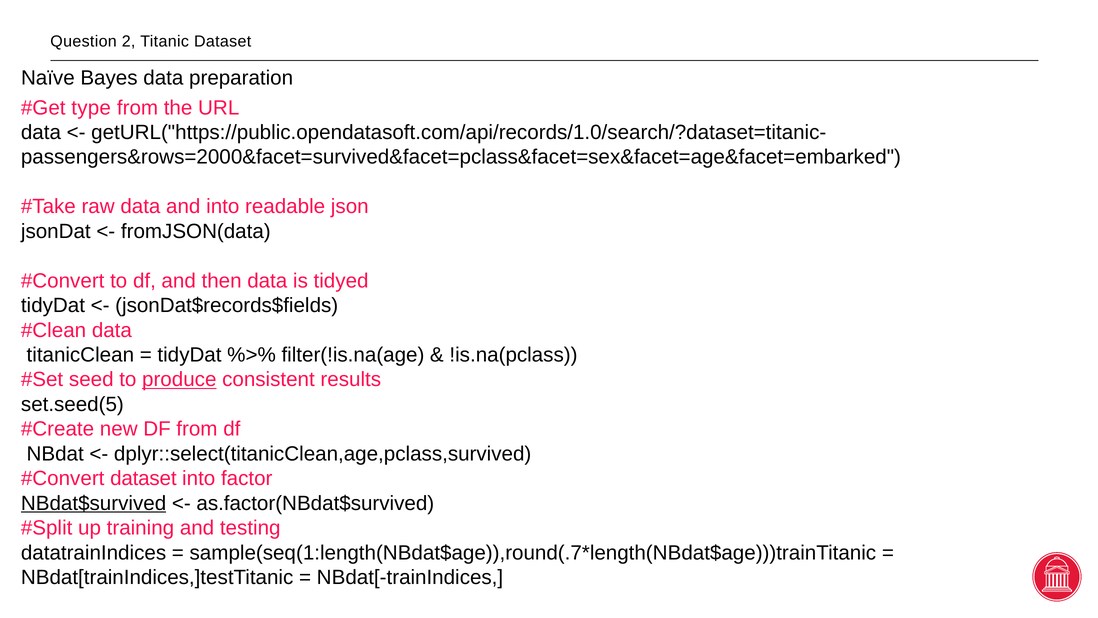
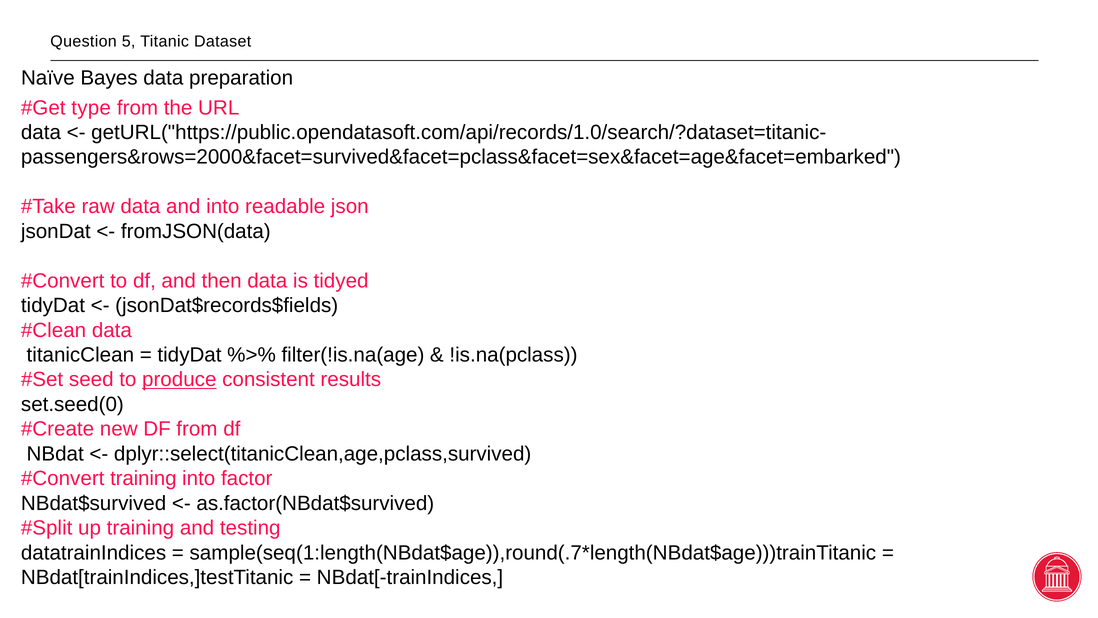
2: 2 -> 5
set.seed(5: set.seed(5 -> set.seed(0
dataset at (143, 478): dataset -> training
NBdat$survived underline: present -> none
